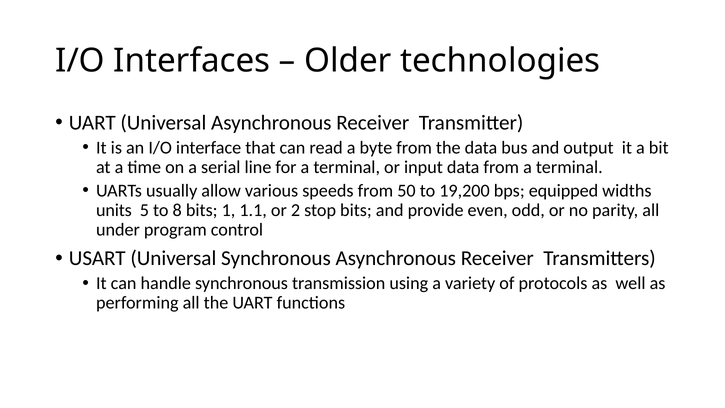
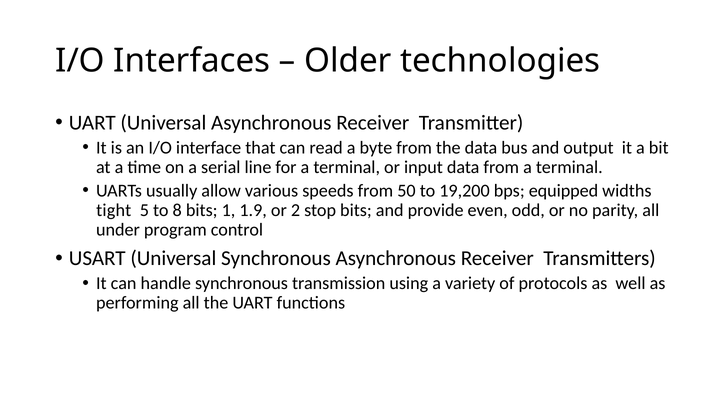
units: units -> tight
1.1: 1.1 -> 1.9
